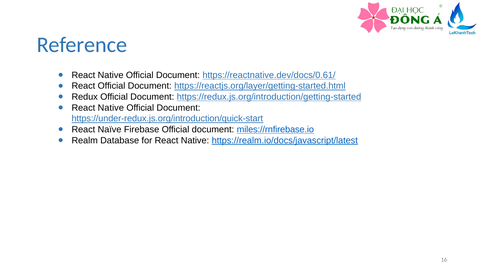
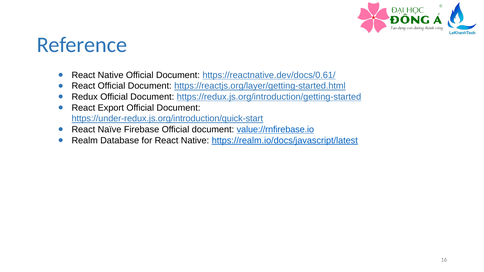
Native at (111, 108): Native -> Export
miles://rnfirebase.io: miles://rnfirebase.io -> value://rnfirebase.io
